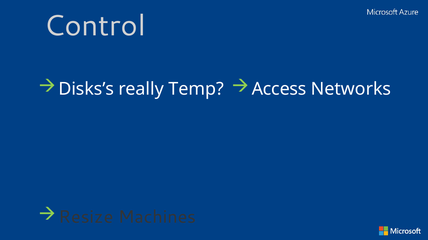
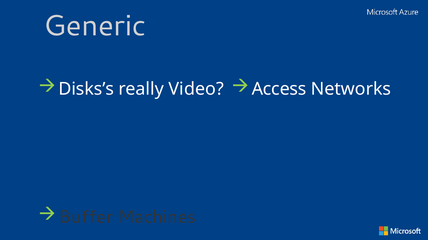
Control: Control -> Generic
Temp: Temp -> Video
Resize: Resize -> Buffer
